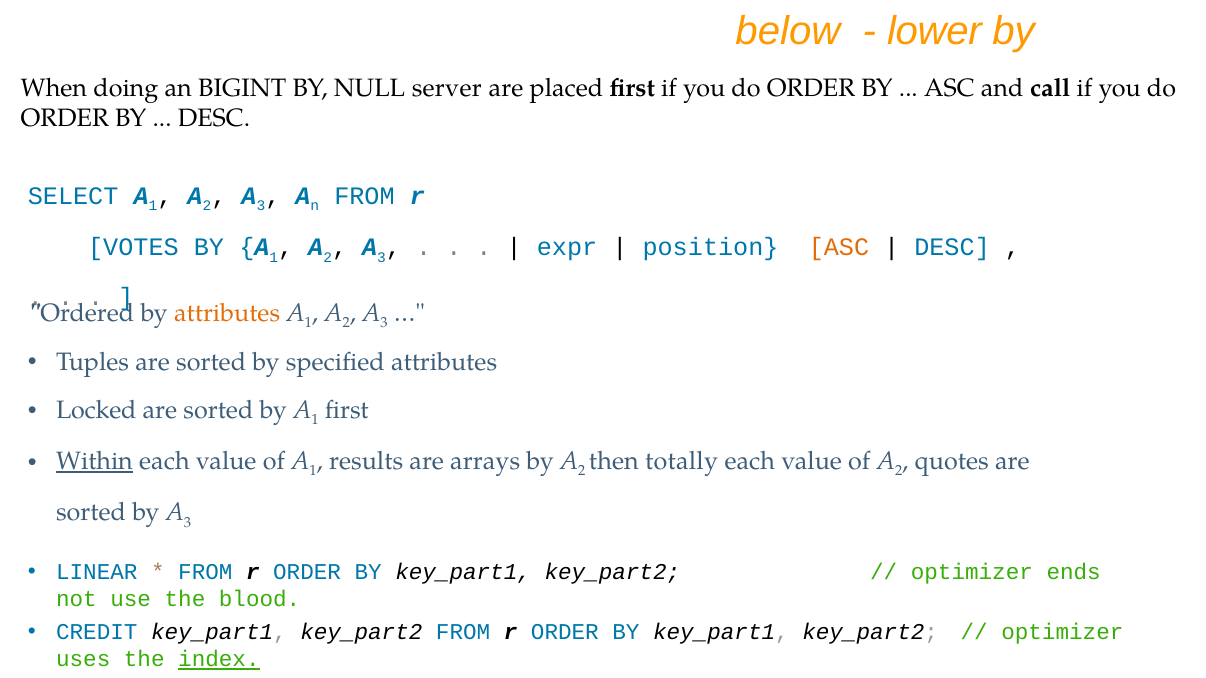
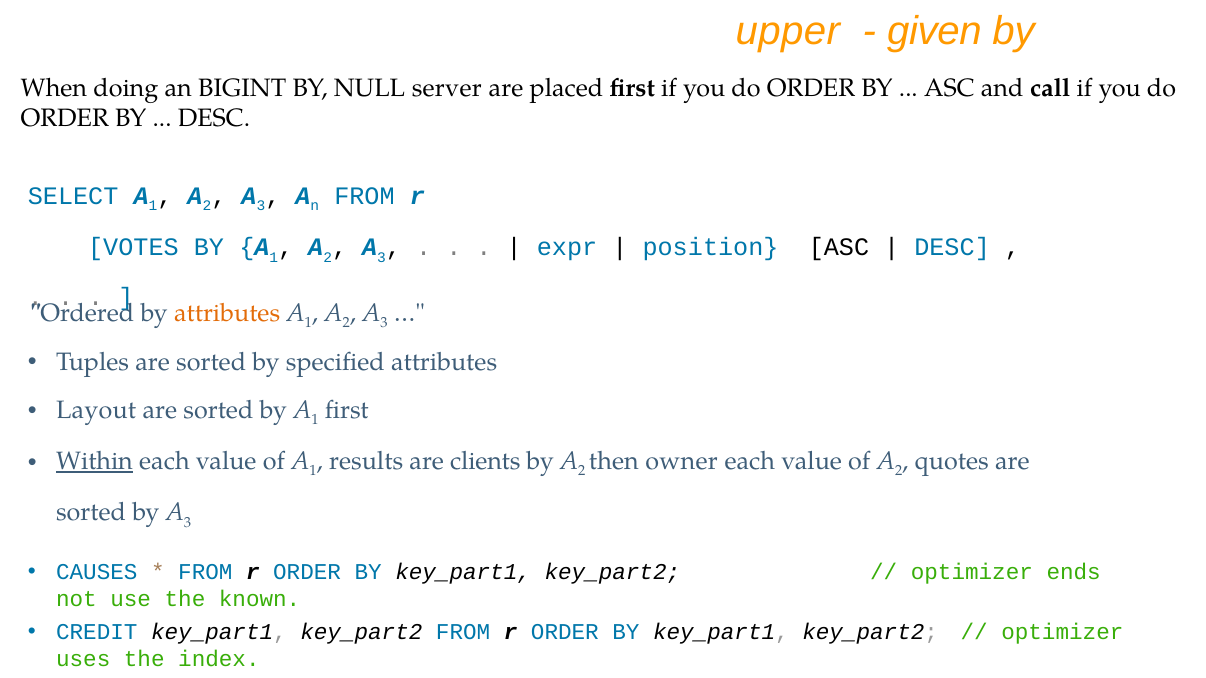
below: below -> upper
lower: lower -> given
ASC at (839, 248) colour: orange -> black
Locked: Locked -> Layout
arrays: arrays -> clients
totally: totally -> owner
LINEAR: LINEAR -> CAUSES
blood: blood -> known
index underline: present -> none
